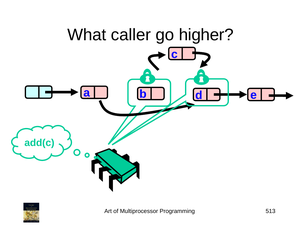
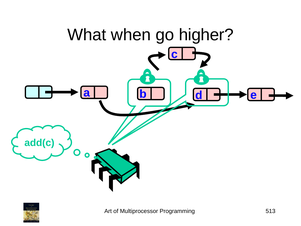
caller: caller -> when
